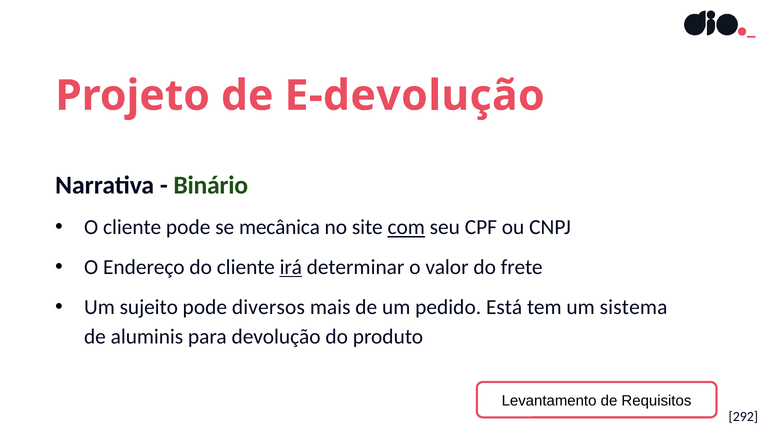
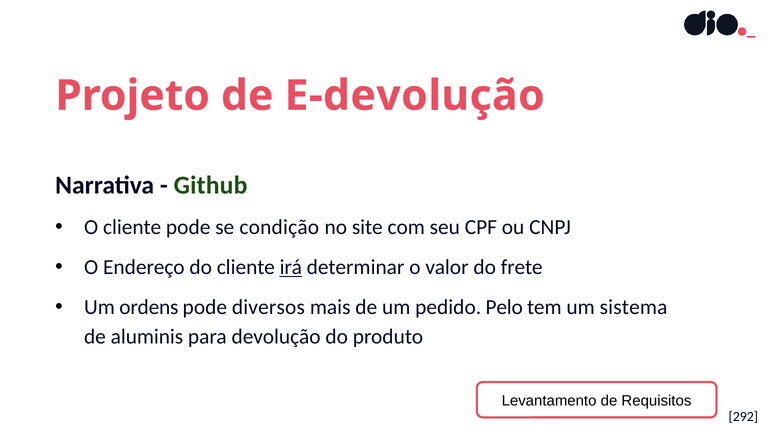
Binário: Binário -> Github
mecânica: mecânica -> condição
com underline: present -> none
sujeito: sujeito -> ordens
Está: Está -> Pelo
